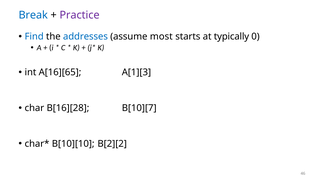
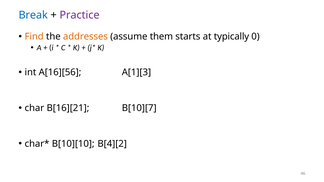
Find colour: blue -> orange
addresses colour: blue -> orange
most: most -> them
A[16][65: A[16][65 -> A[16][56
B[16][28: B[16][28 -> B[16][21
B[2][2: B[2][2 -> B[4][2
